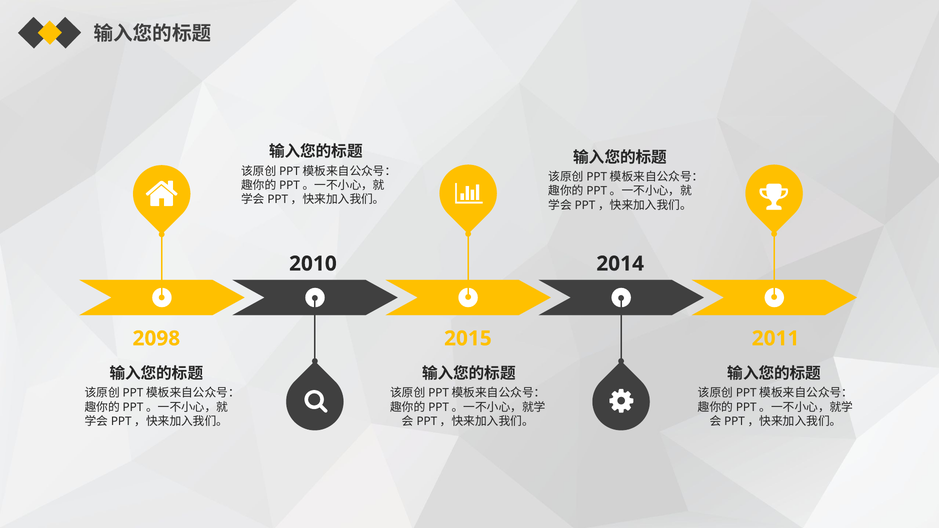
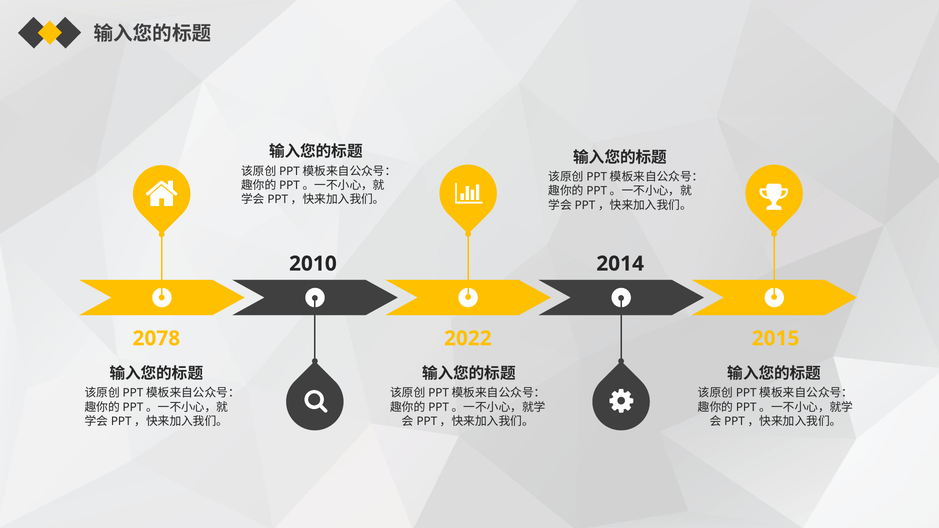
2098: 2098 -> 2078
2015: 2015 -> 2022
2011: 2011 -> 2015
